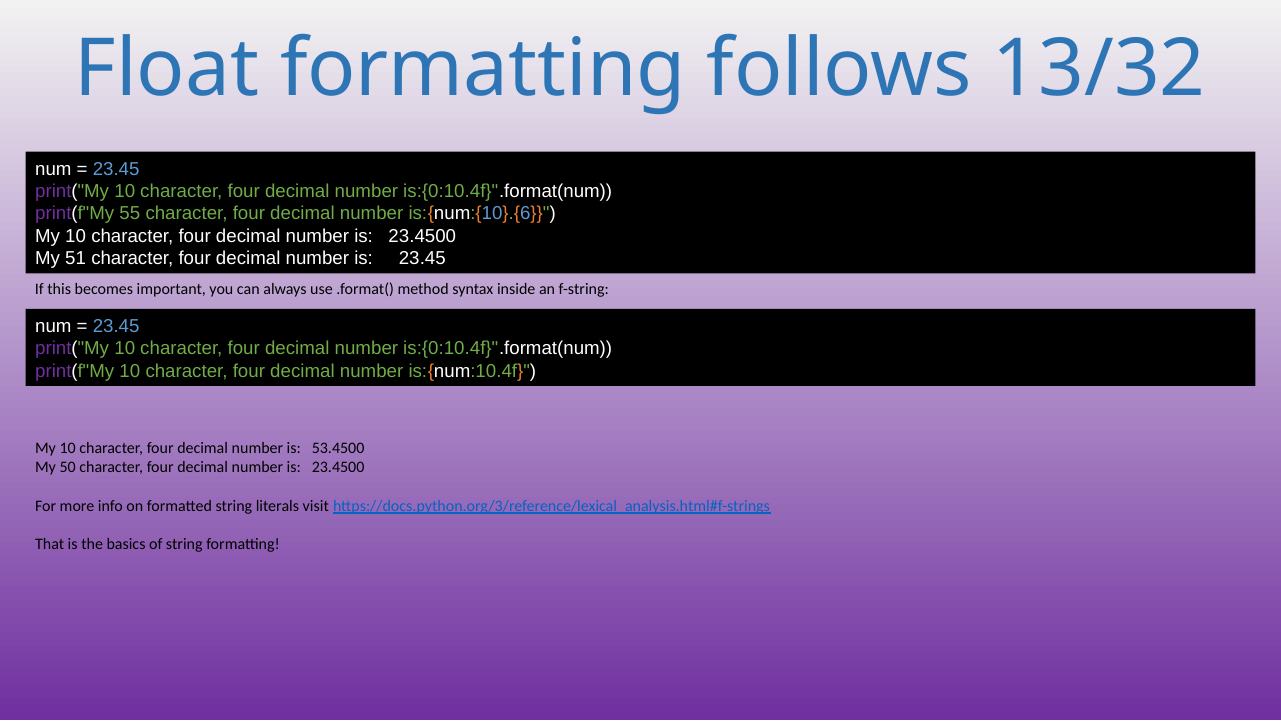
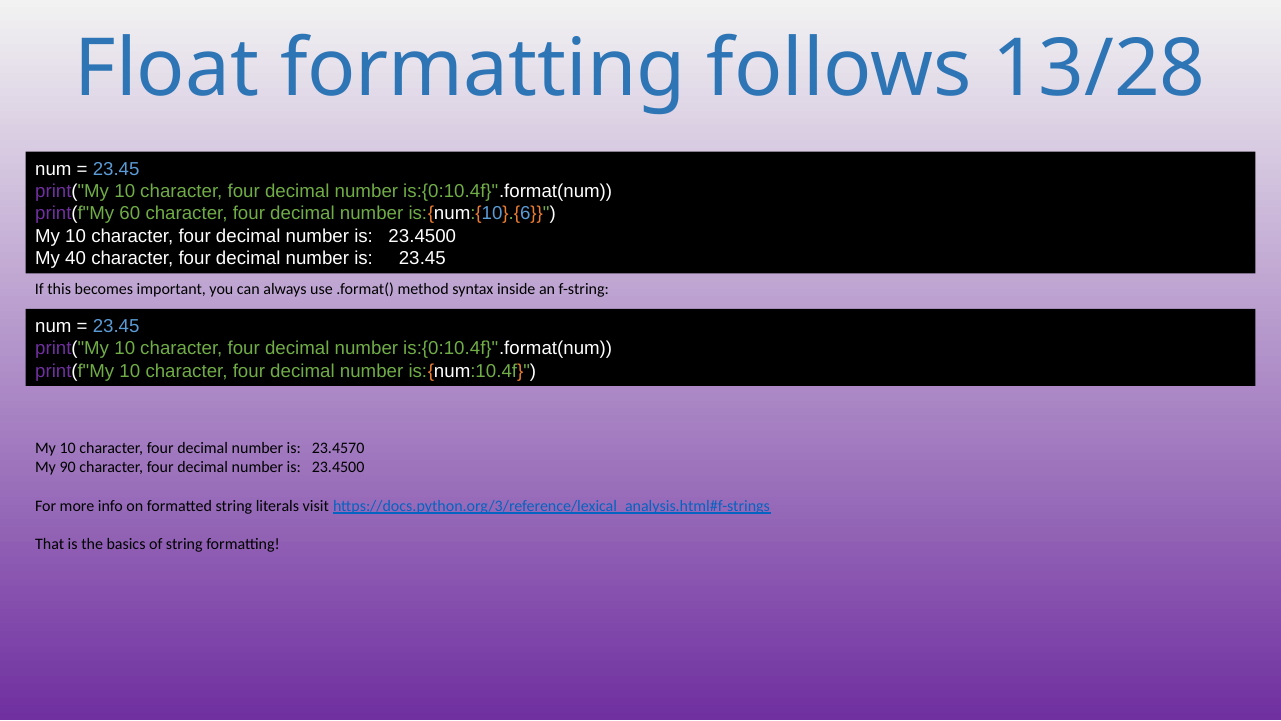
13/32: 13/32 -> 13/28
55: 55 -> 60
51: 51 -> 40
53.4500: 53.4500 -> 23.4570
50: 50 -> 90
